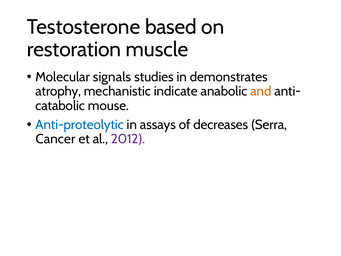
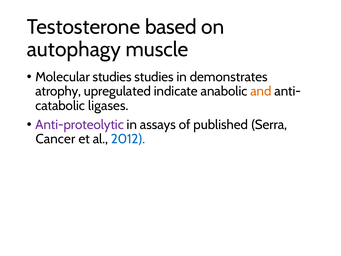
restoration: restoration -> autophagy
Molecular signals: signals -> studies
mechanistic: mechanistic -> upregulated
mouse: mouse -> ligases
Anti-proteolytic colour: blue -> purple
decreases: decreases -> published
2012 colour: purple -> blue
